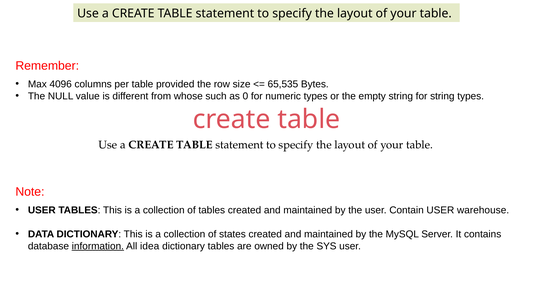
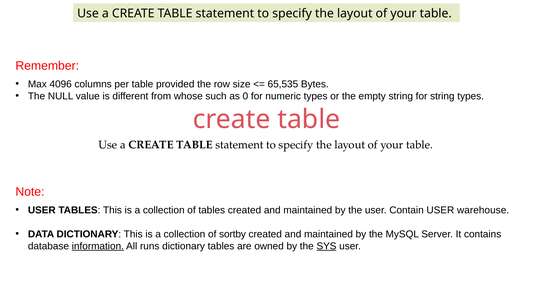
states: states -> sortby
idea: idea -> runs
SYS underline: none -> present
